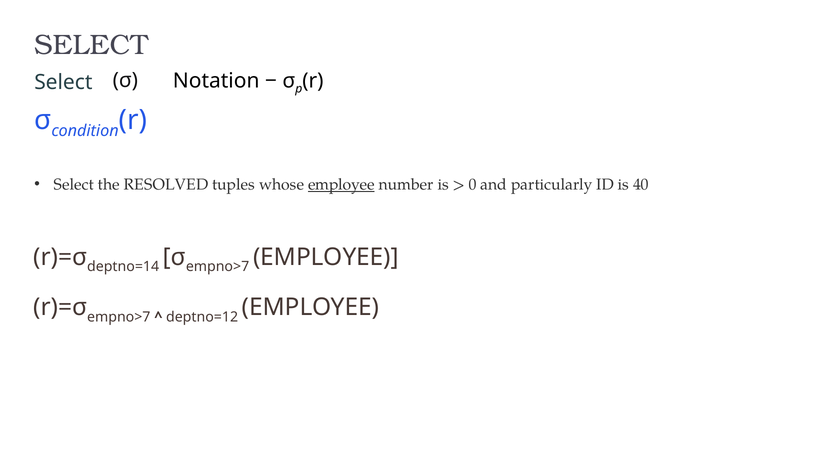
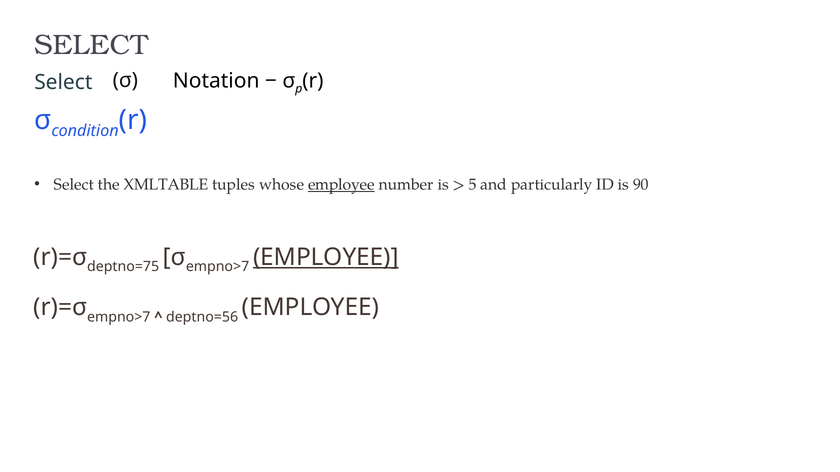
RESOLVED: RESOLVED -> XMLTABLE
0: 0 -> 5
40: 40 -> 90
deptno=14: deptno=14 -> deptno=75
EMPLOYEE at (326, 257) underline: none -> present
deptno=12: deptno=12 -> deptno=56
